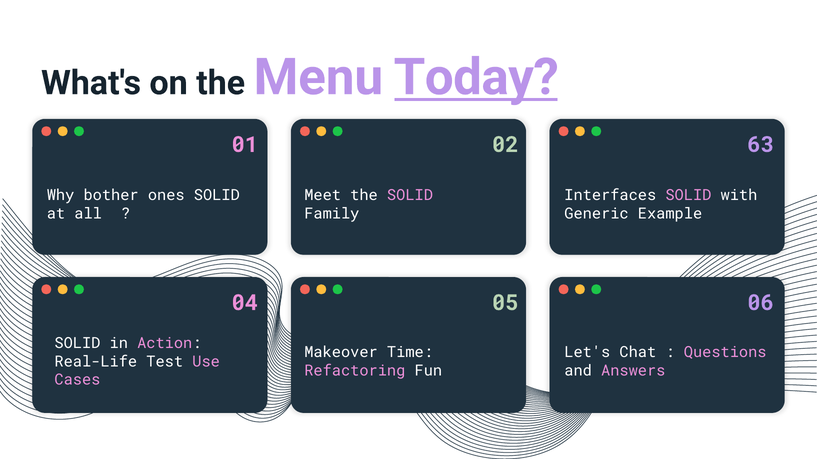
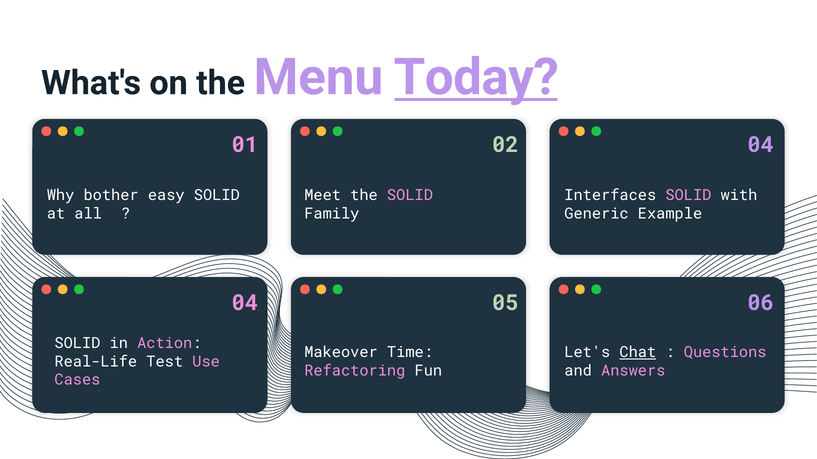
02 63: 63 -> 04
ones: ones -> easy
Chat underline: none -> present
